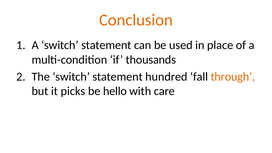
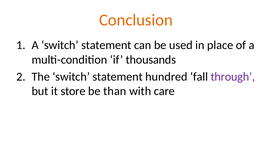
through colour: orange -> purple
picks: picks -> store
hello: hello -> than
